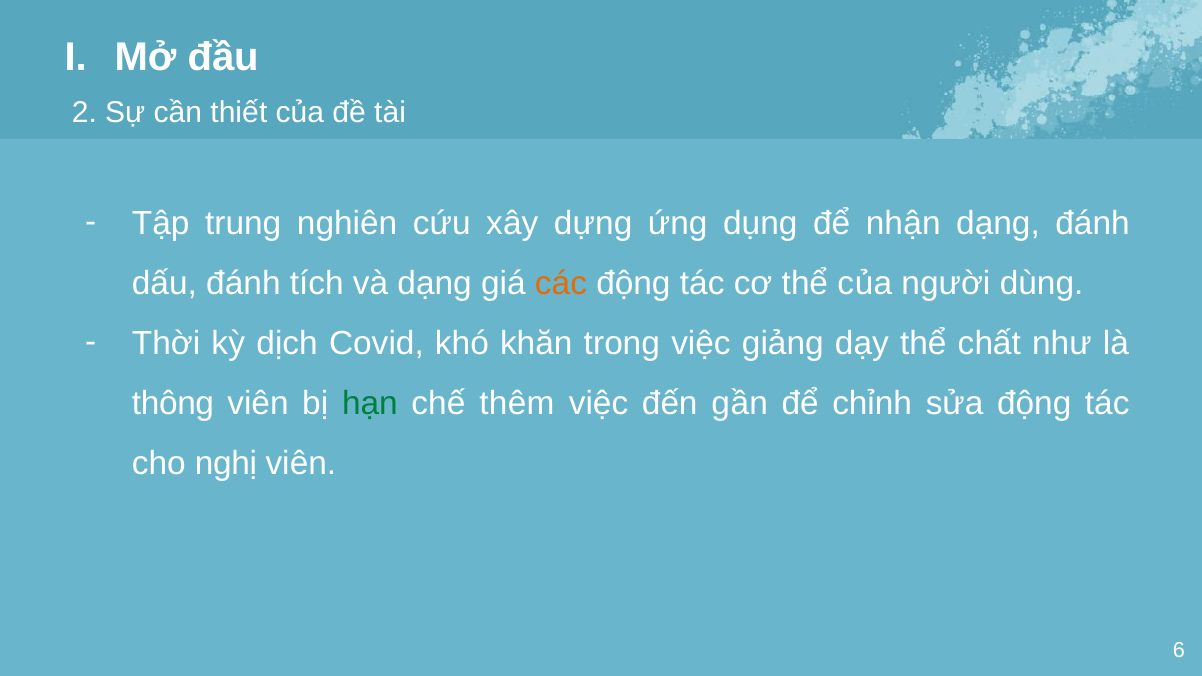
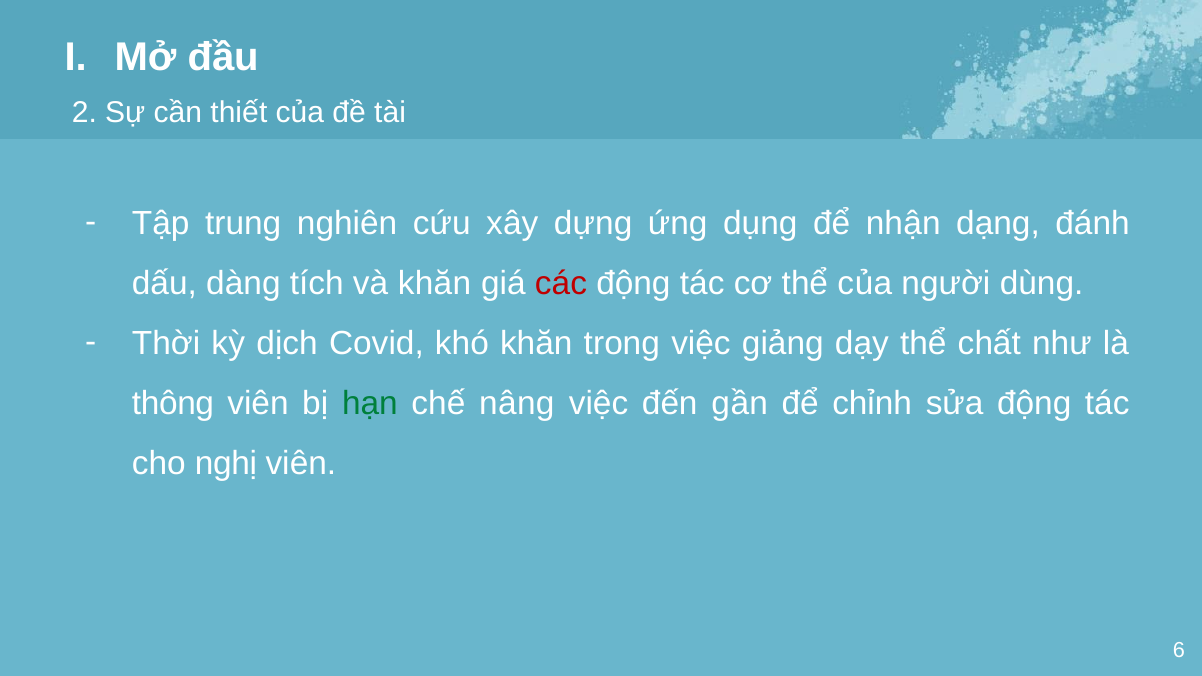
dấu đánh: đánh -> dàng
và dạng: dạng -> khăn
các colour: orange -> red
thêm: thêm -> nâng
